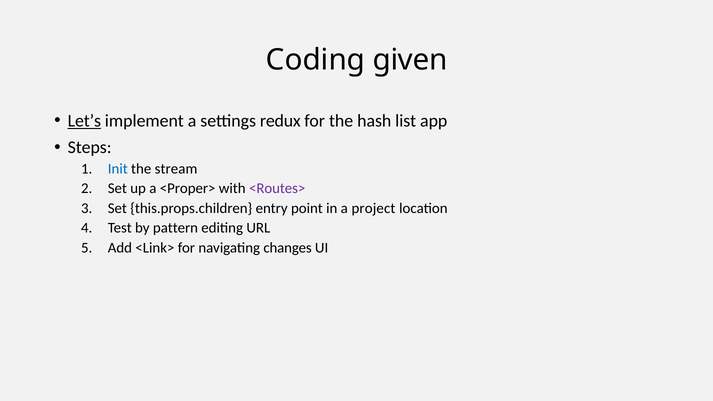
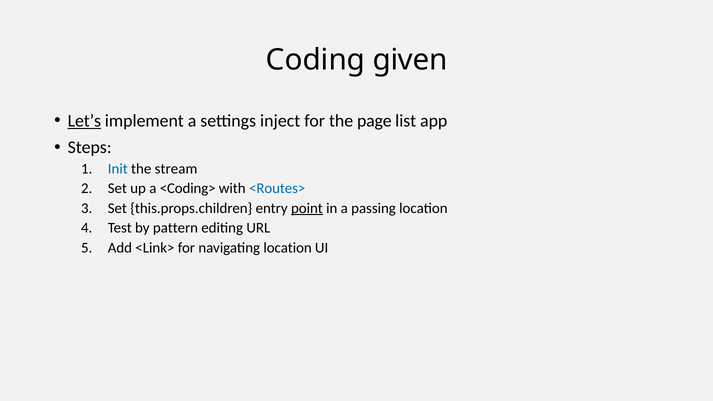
redux: redux -> inject
hash: hash -> page
<Proper>: <Proper> -> <Coding>
<Routes> colour: purple -> blue
point underline: none -> present
project: project -> passing
navigating changes: changes -> location
